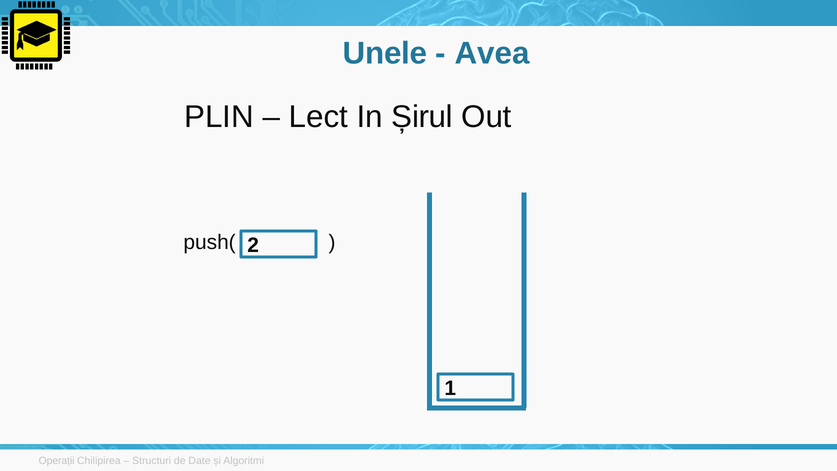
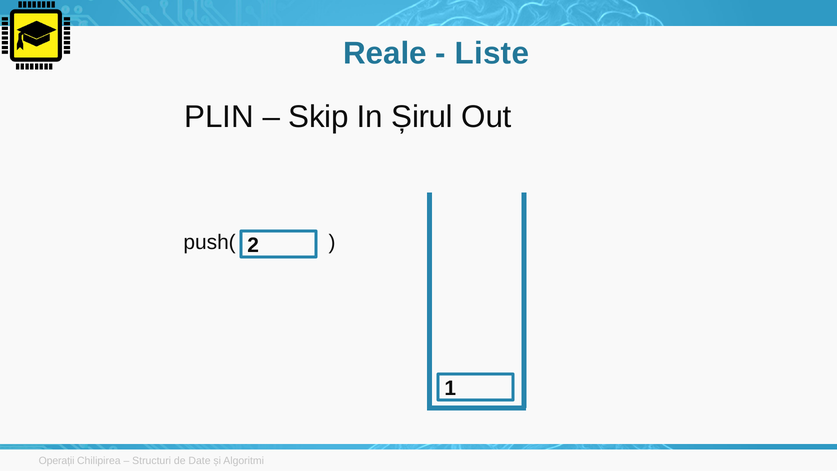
Unele: Unele -> Reale
Avea: Avea -> Liste
Lect: Lect -> Skip
